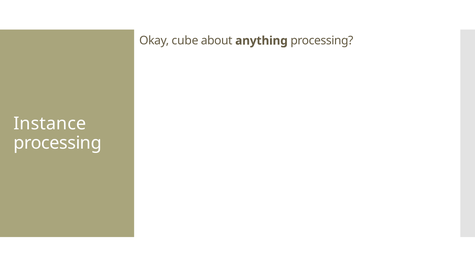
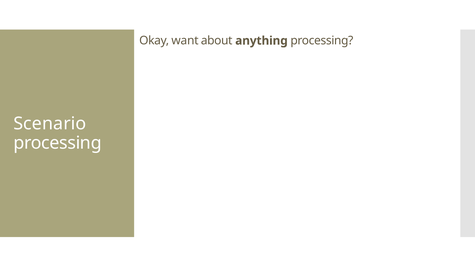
cube: cube -> want
Instance: Instance -> Scenario
